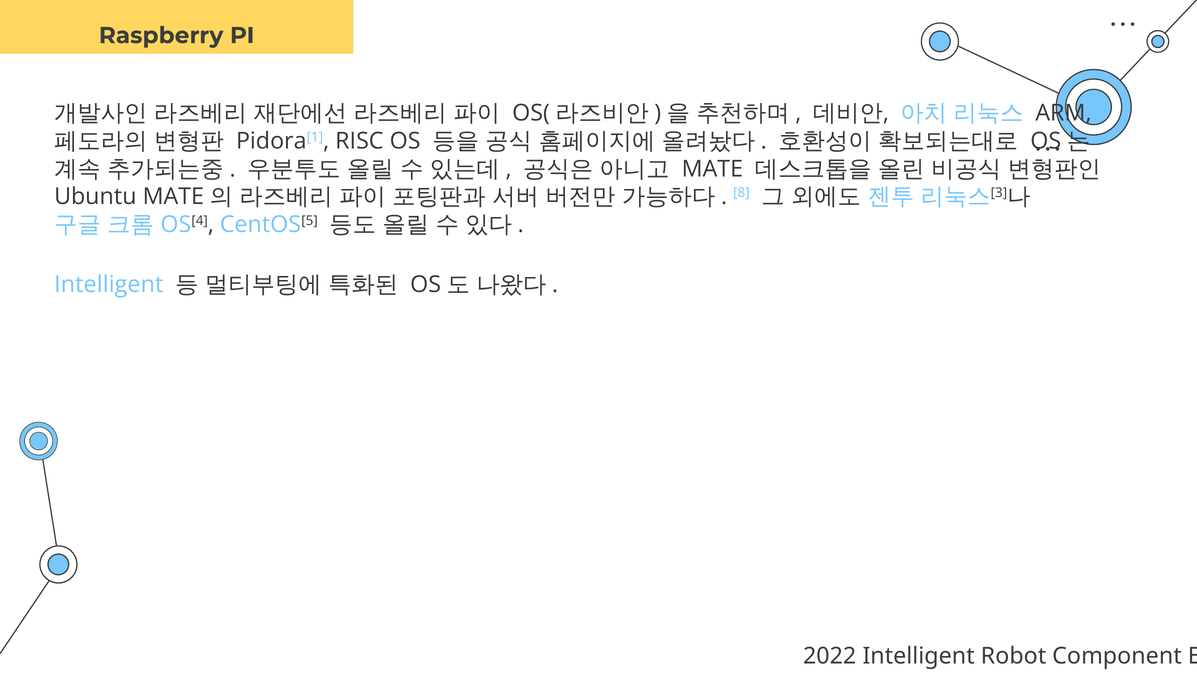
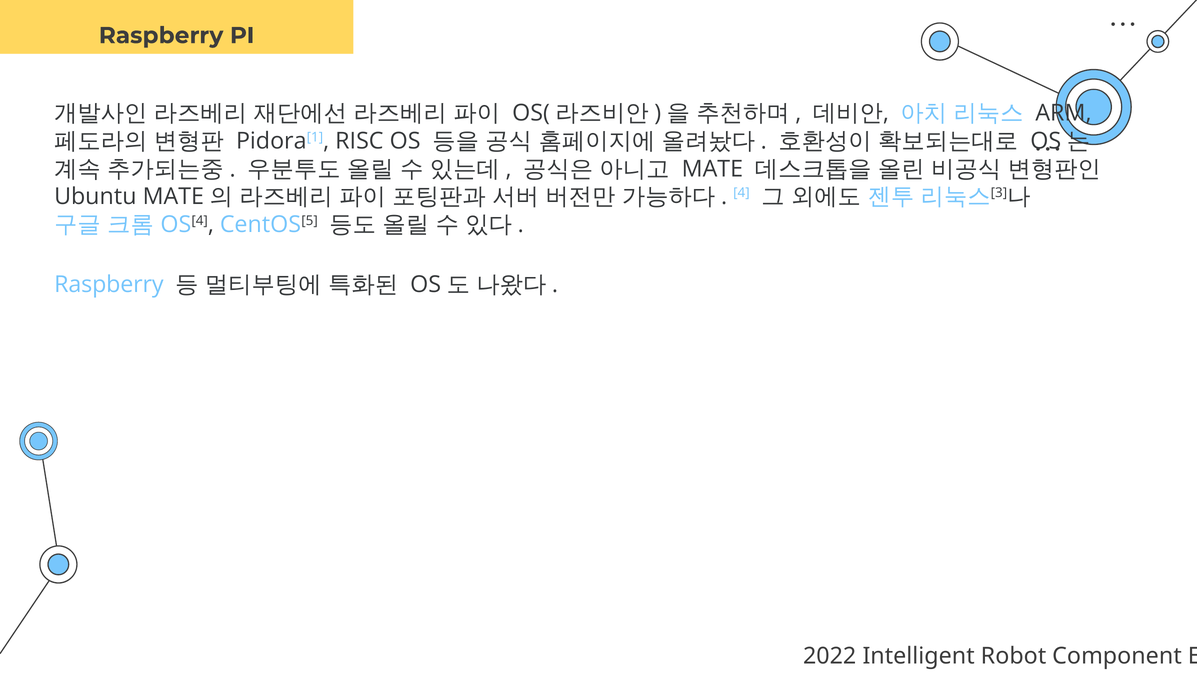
8: 8 -> 4
Intelligent at (109, 284): Intelligent -> Raspberry
